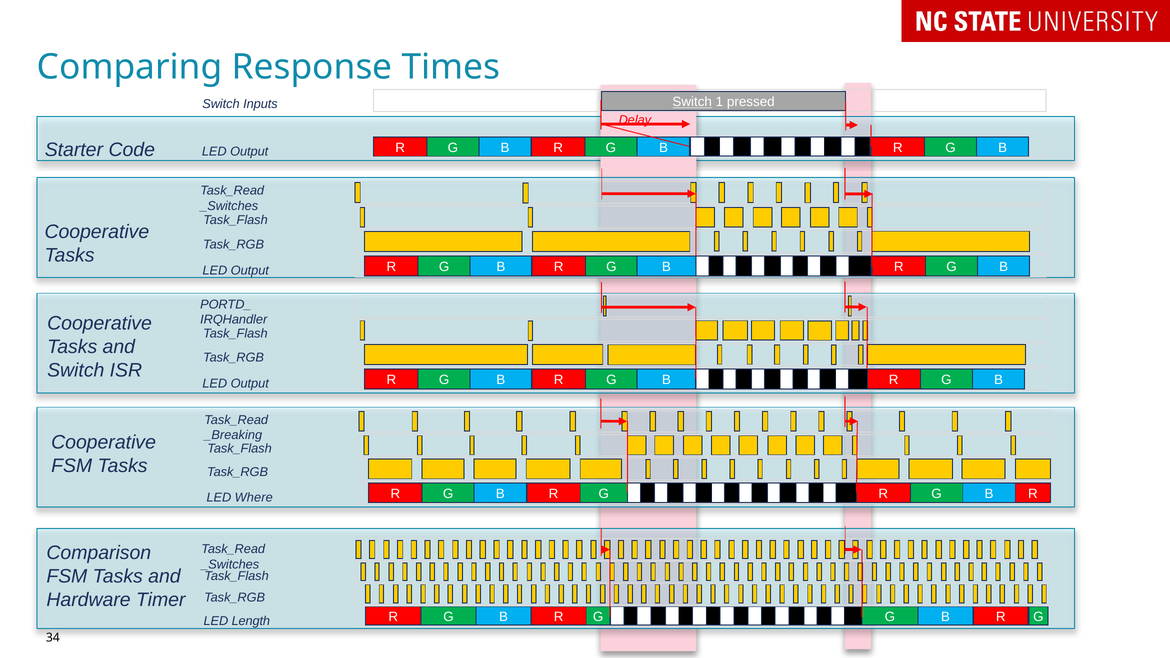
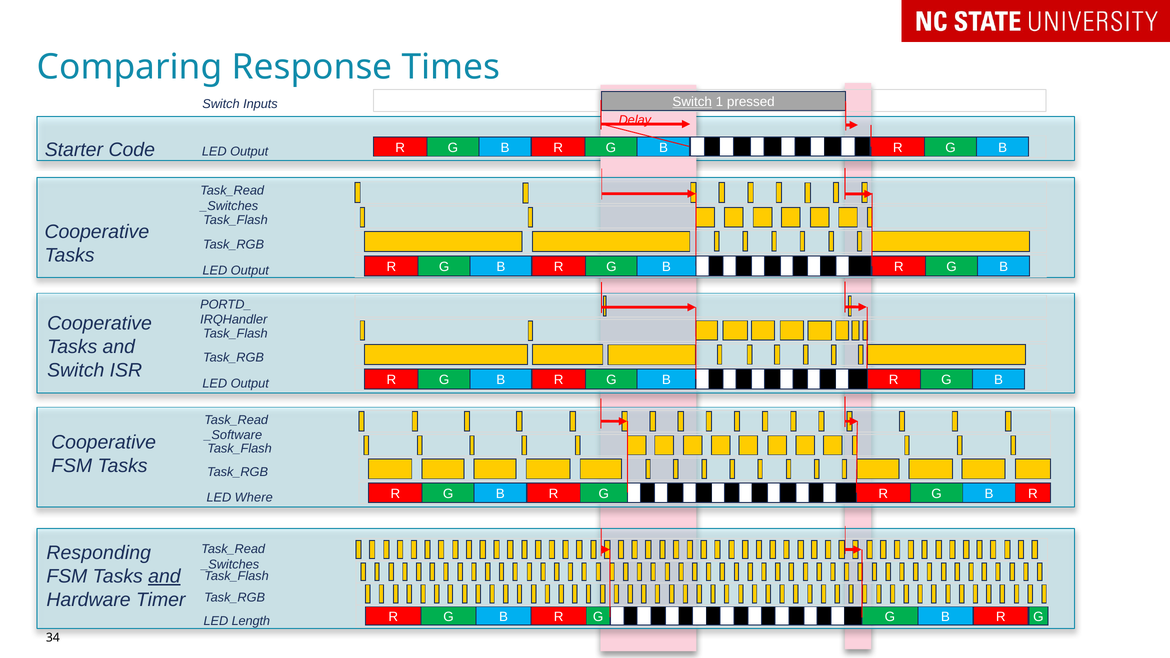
_Breaking: _Breaking -> _Software
Comparison: Comparison -> Responding
and at (164, 577) underline: none -> present
